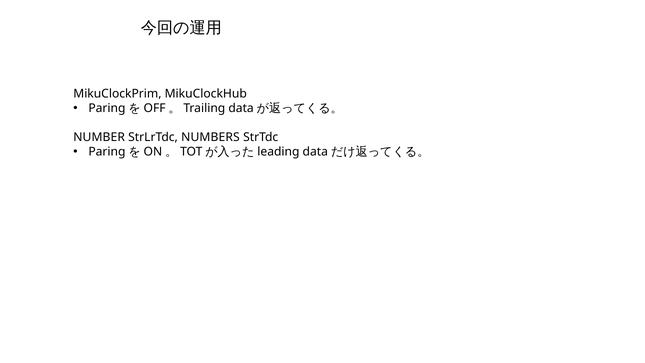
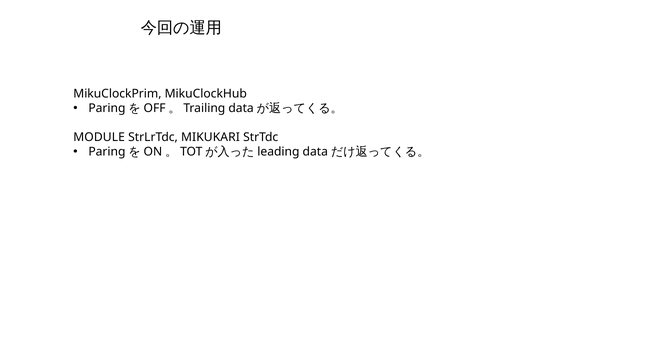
NUMBER: NUMBER -> MODULE
NUMBERS: NUMBERS -> MIKUKARI
